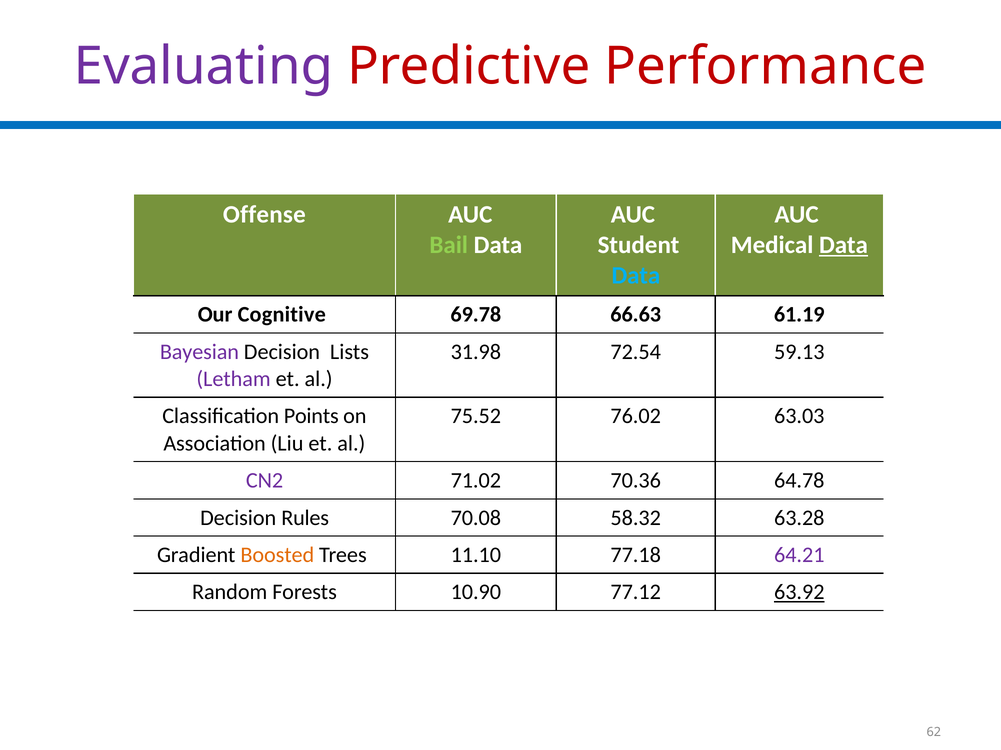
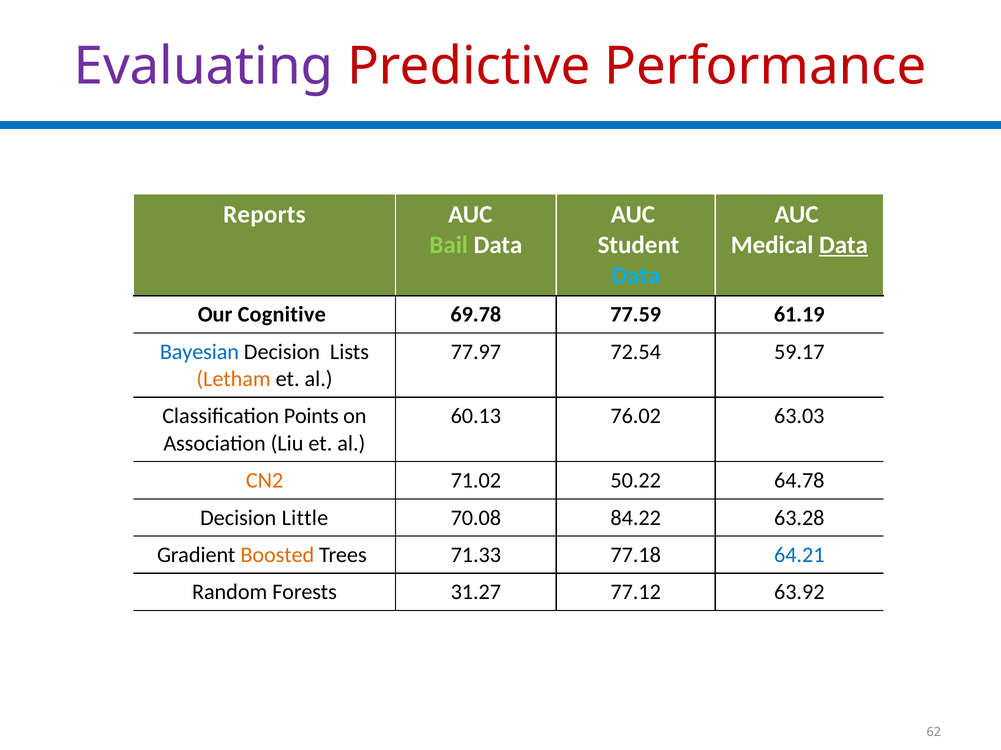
Offense: Offense -> Reports
66.63: 66.63 -> 77.59
Bayesian colour: purple -> blue
31.98: 31.98 -> 77.97
59.13: 59.13 -> 59.17
Letham colour: purple -> orange
75.52: 75.52 -> 60.13
CN2 colour: purple -> orange
70.36: 70.36 -> 50.22
Rules: Rules -> Little
58.32: 58.32 -> 84.22
11.10: 11.10 -> 71.33
64.21 colour: purple -> blue
10.90: 10.90 -> 31.27
63.92 underline: present -> none
